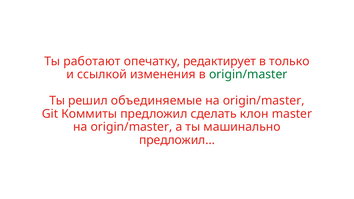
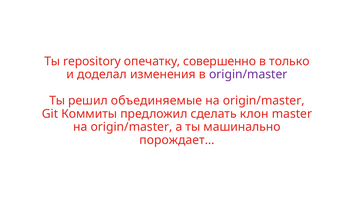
работают: работают -> repository
редактирует: редактирует -> совершенно
ссылкой: ссылкой -> доделал
origin/master at (248, 74) colour: green -> purple
предложил…: предложил… -> порождает…
